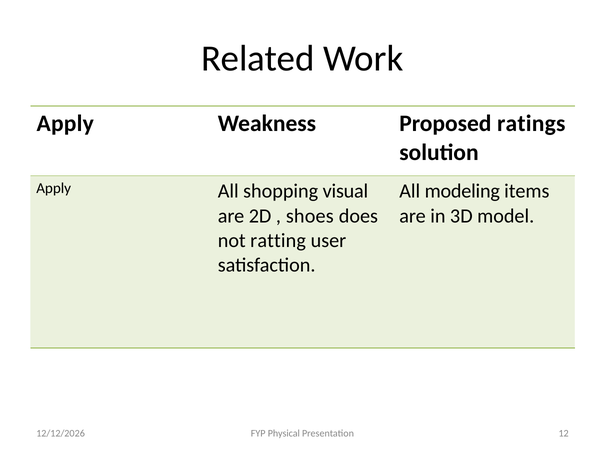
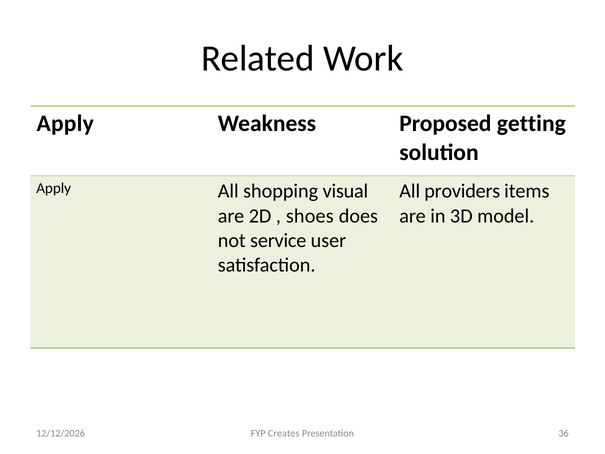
ratings: ratings -> getting
modeling: modeling -> providers
ratting: ratting -> service
Physical: Physical -> Creates
12: 12 -> 36
